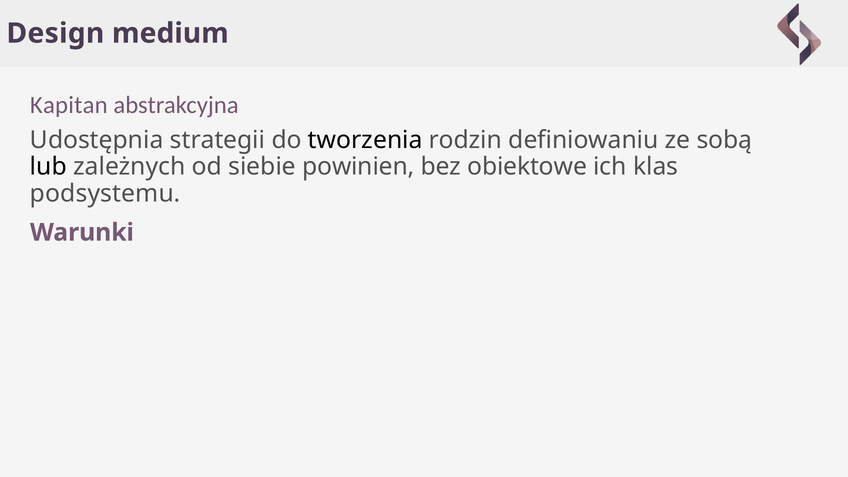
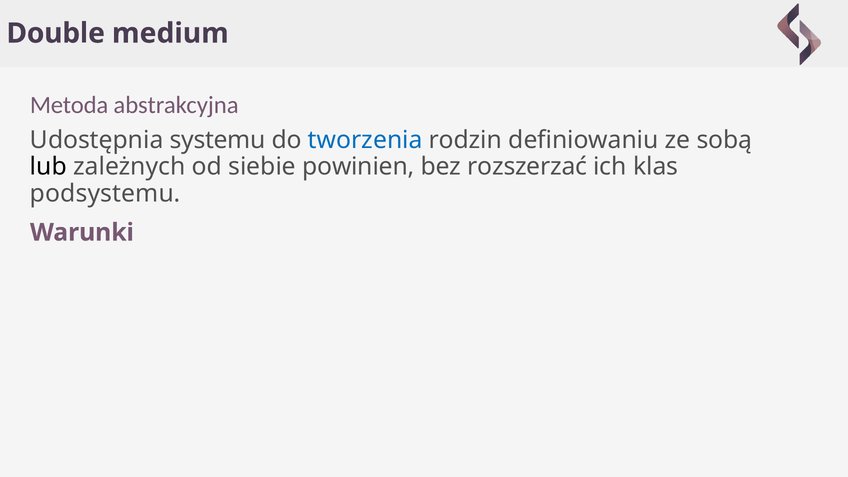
Design: Design -> Double
Kapitan: Kapitan -> Metoda
strategii: strategii -> systemu
tworzenia colour: black -> blue
obiektowe: obiektowe -> rozszerzać
